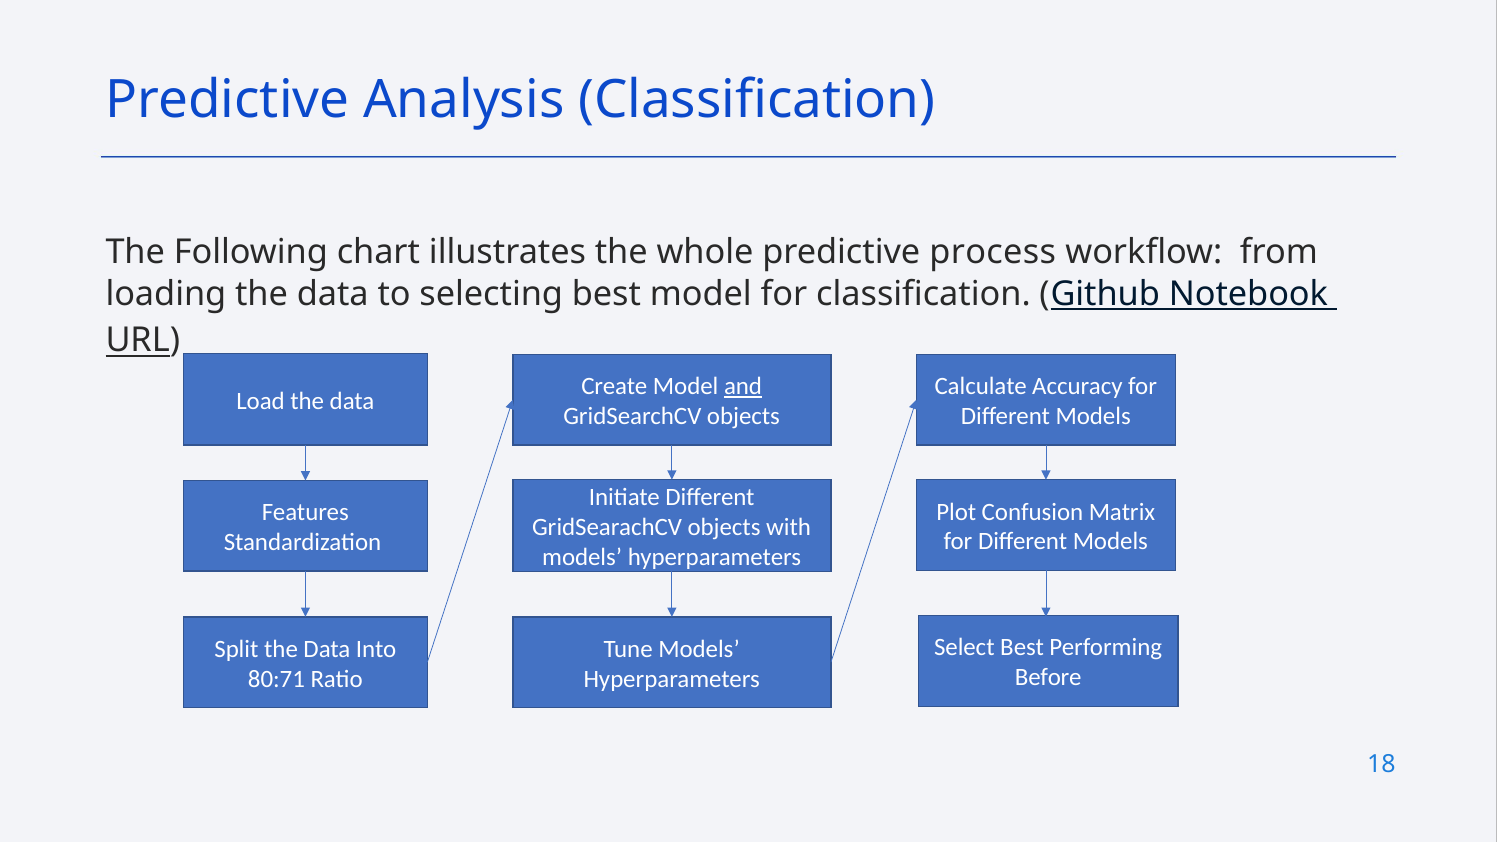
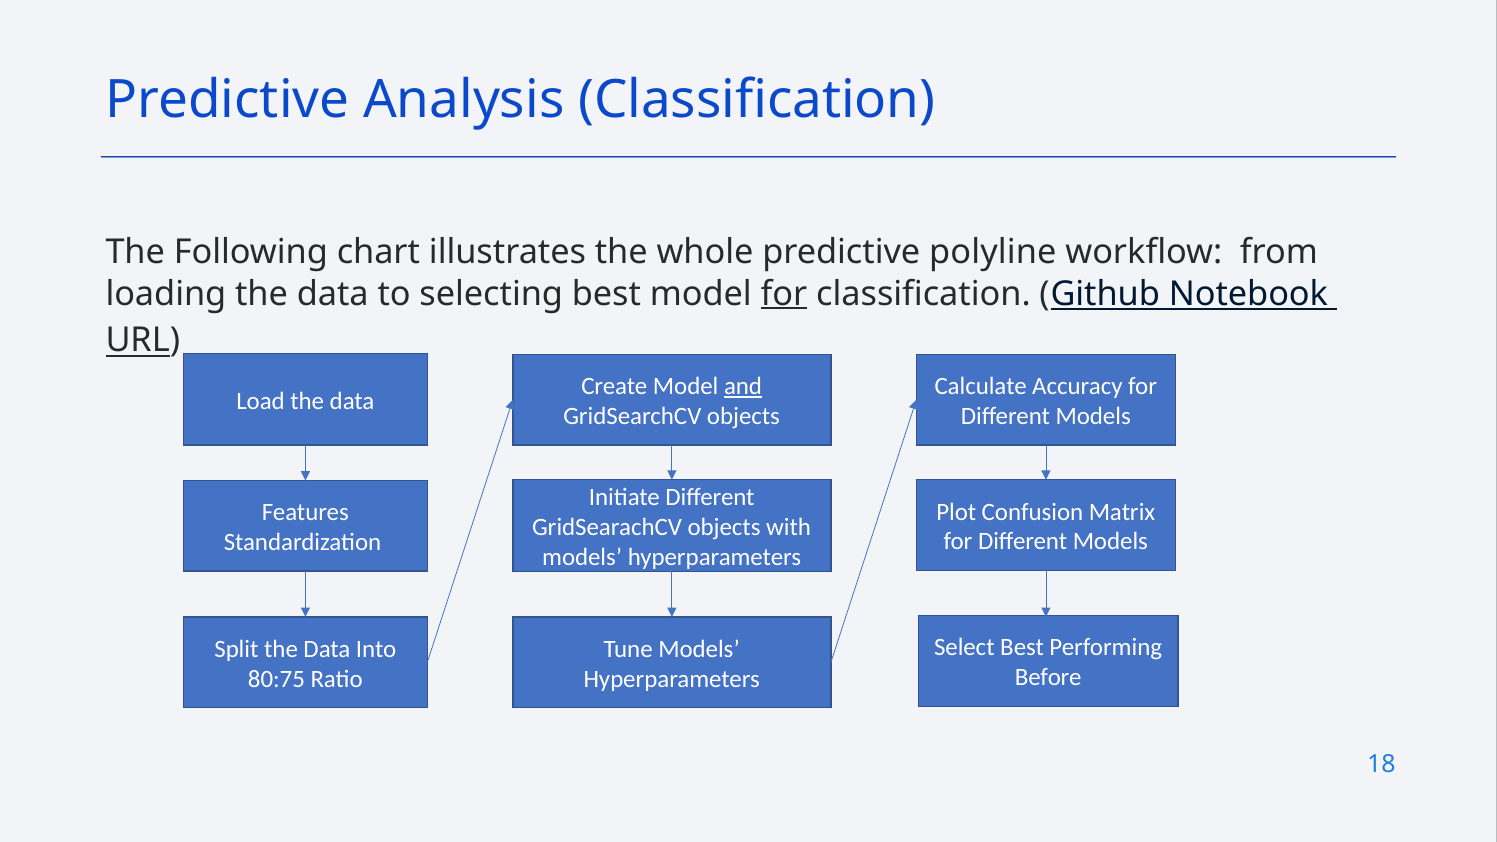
process: process -> polyline
for at (784, 294) underline: none -> present
80:71: 80:71 -> 80:75
